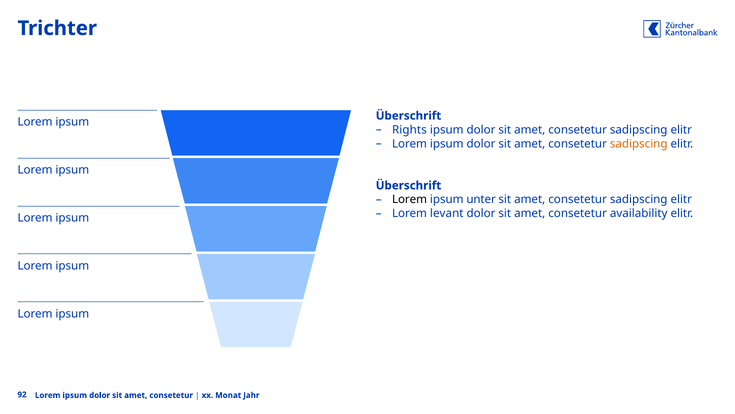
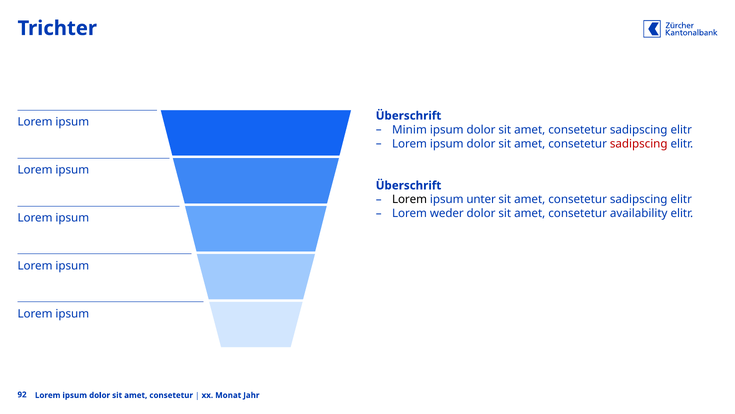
Rights: Rights -> Minim
sadipscing at (639, 143) colour: orange -> red
levant: levant -> weder
